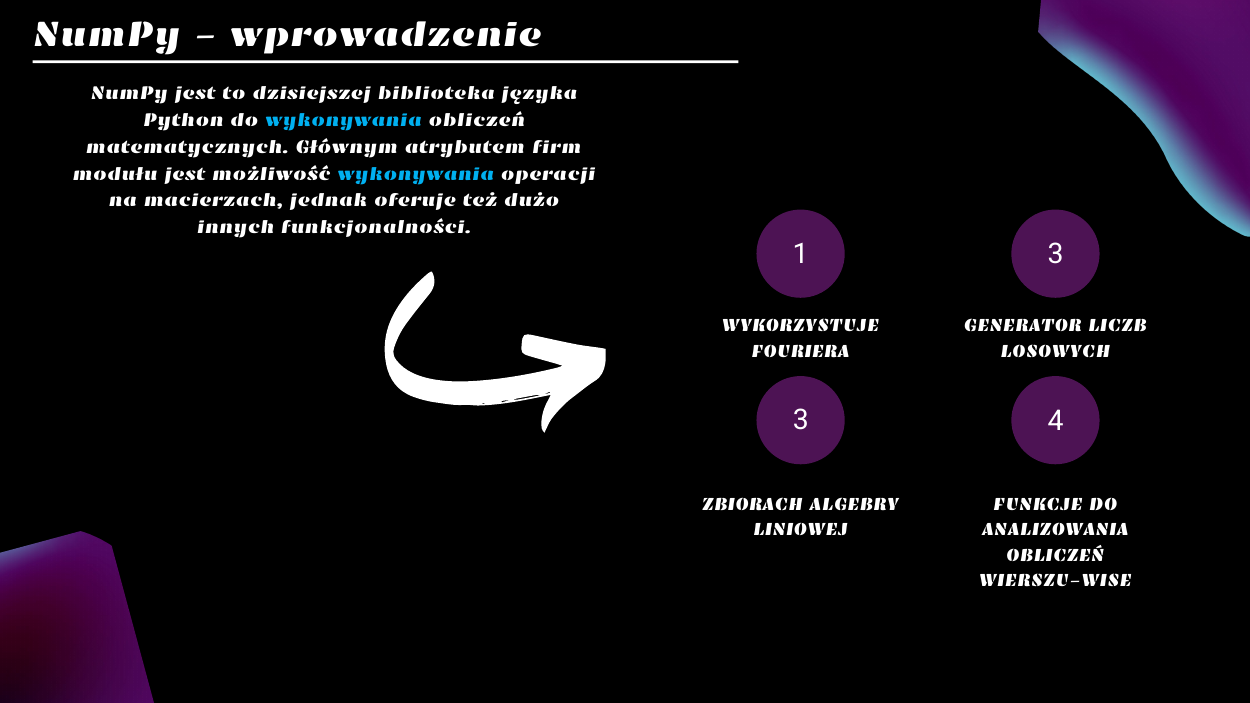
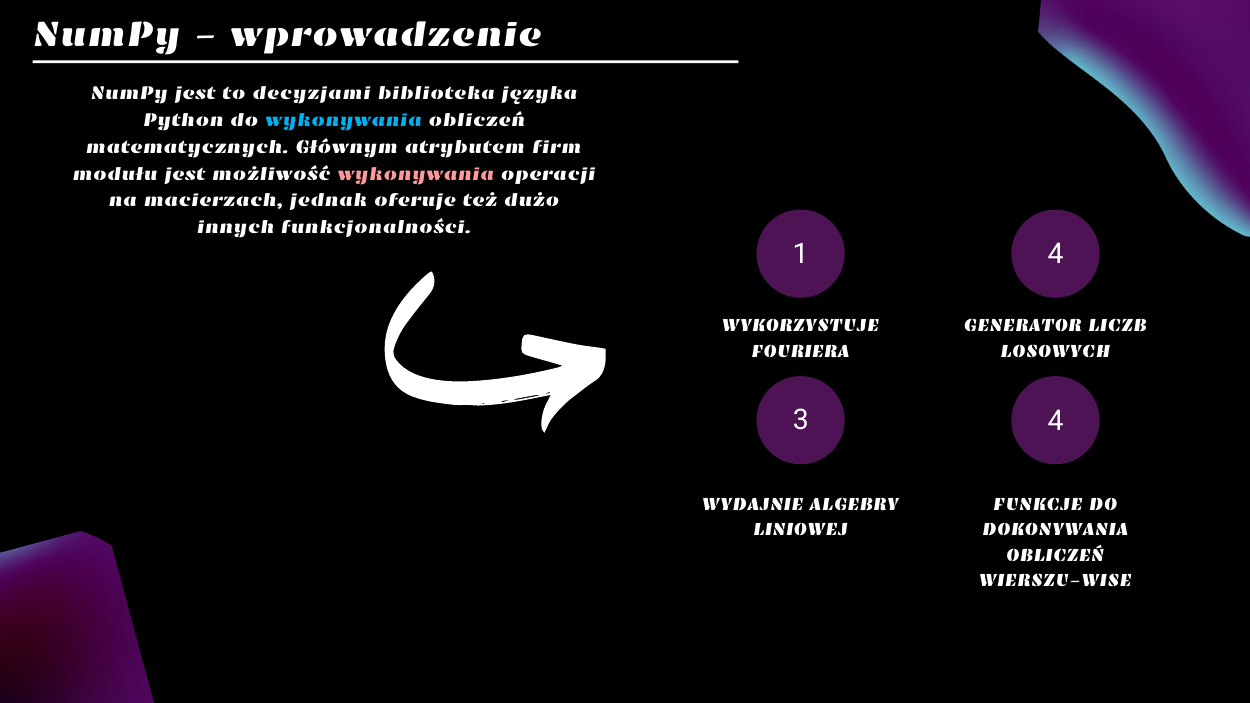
dzisiejszej: dzisiejszej -> decyzjami
wykonywania at (416, 174) colour: light blue -> pink
1 3: 3 -> 4
ZBIORACH: ZBIORACH -> WYDAJNIE
ANALIZOWANIA: ANALIZOWANIA -> DOKONYWANIA
